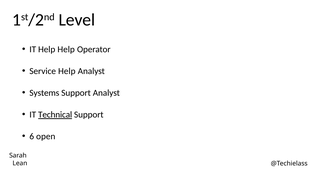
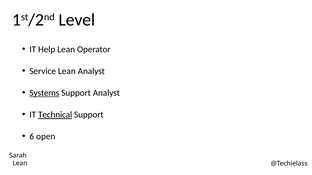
Help Help: Help -> Lean
Service Help: Help -> Lean
Systems underline: none -> present
